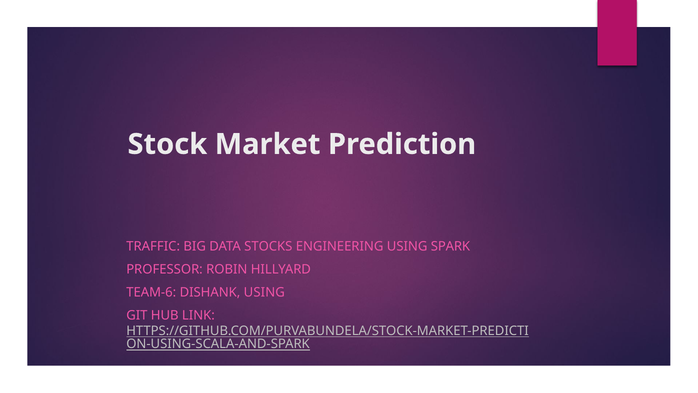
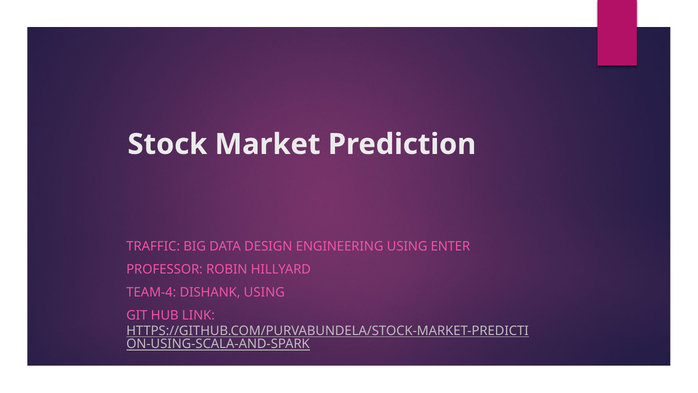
STOCKS: STOCKS -> DESIGN
SPARK: SPARK -> ENTER
TEAM-6: TEAM-6 -> TEAM-4
